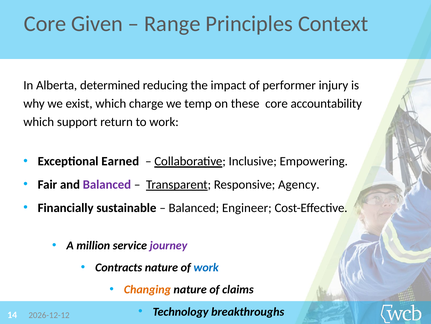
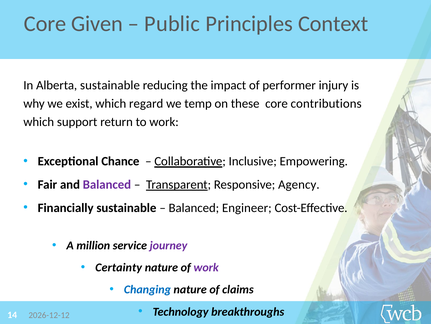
Range: Range -> Public
Alberta determined: determined -> sustainable
charge: charge -> regard
accountability: accountability -> contributions
Earned: Earned -> Chance
Contracts: Contracts -> Certainty
work at (206, 267) colour: blue -> purple
Changing colour: orange -> blue
